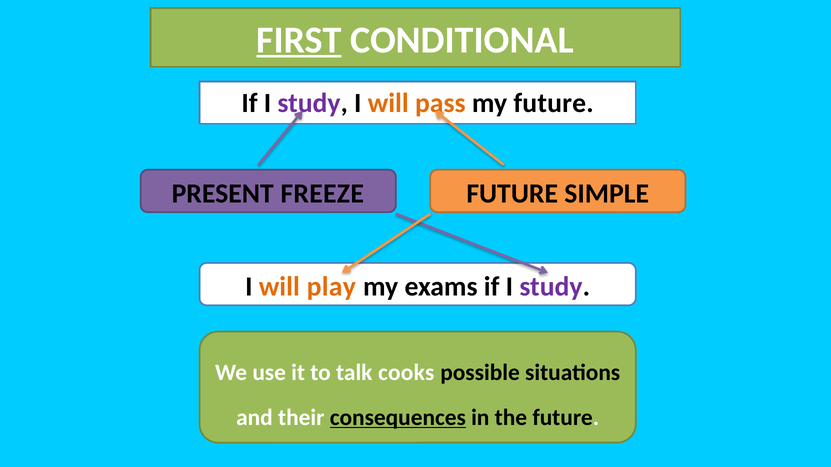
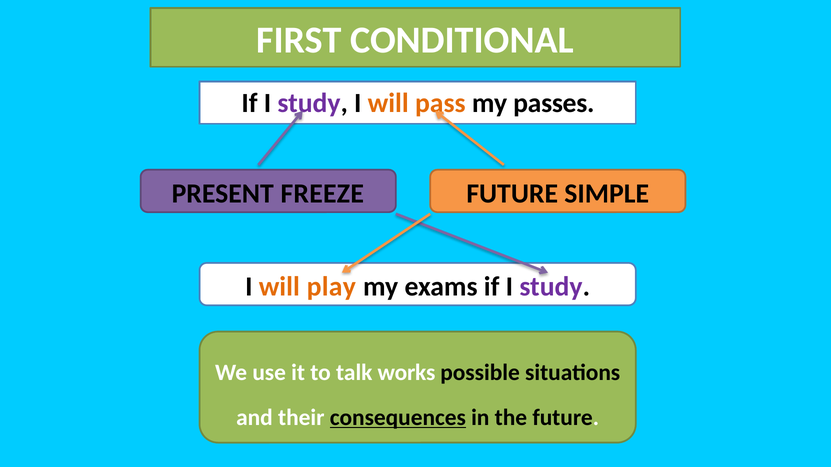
FIRST underline: present -> none
future at (554, 103): future -> passes
cooks: cooks -> works
